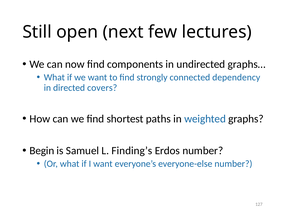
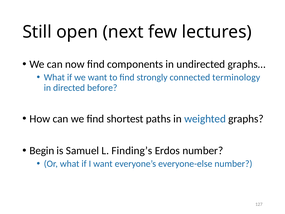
dependency: dependency -> terminology
covers: covers -> before
